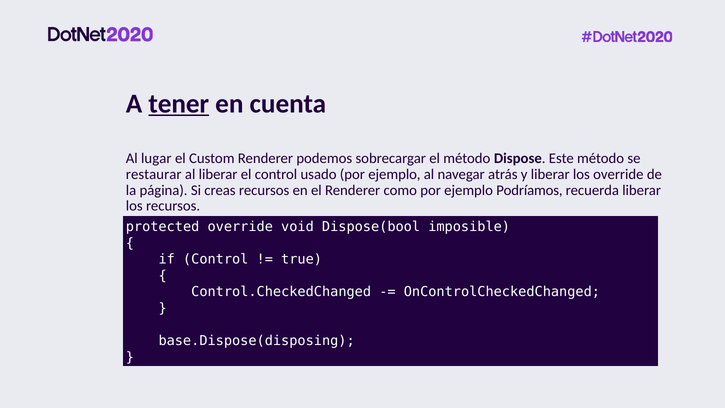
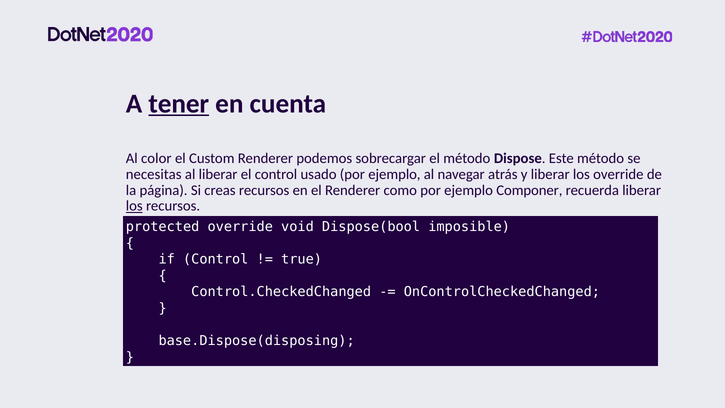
lugar: lugar -> color
restaurar: restaurar -> necesitas
Podríamos: Podríamos -> Componer
los at (134, 206) underline: none -> present
